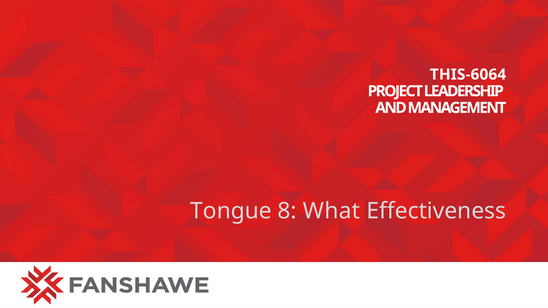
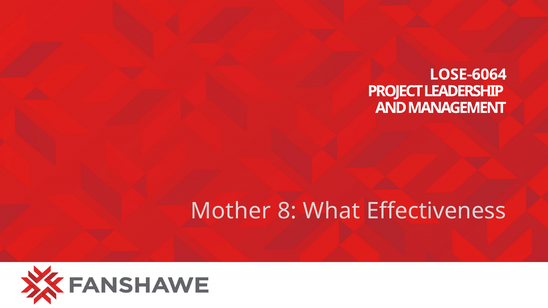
THIS-6064: THIS-6064 -> LOSE-6064
Tongue: Tongue -> Mother
